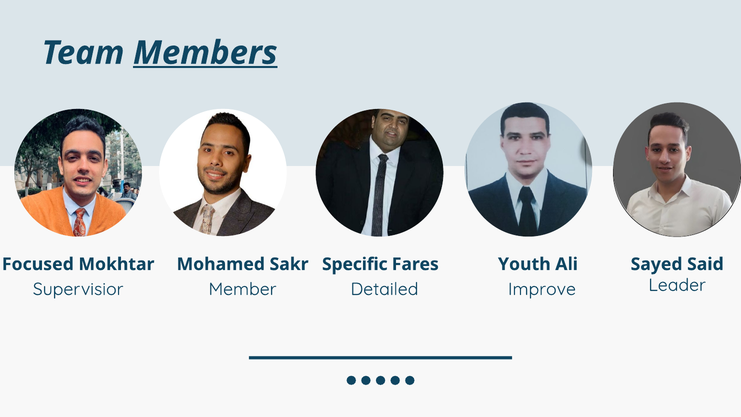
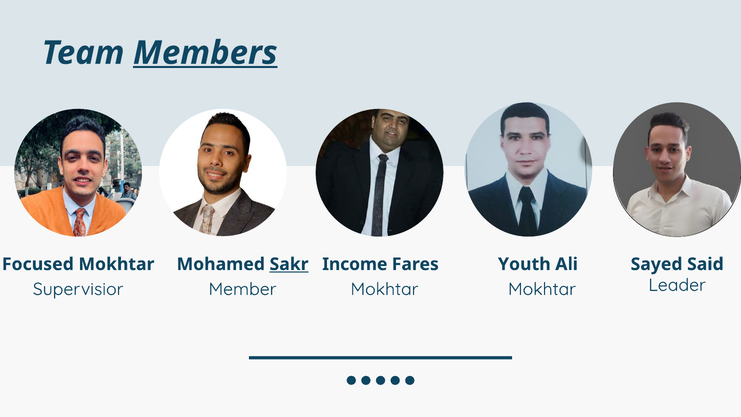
Sakr underline: none -> present
Specific: Specific -> Income
Detailed at (384, 289): Detailed -> Mokhtar
Improve at (542, 289): Improve -> Mokhtar
